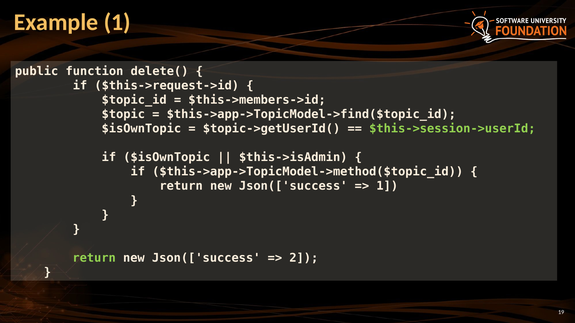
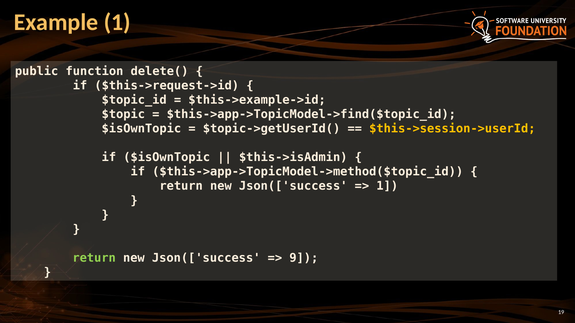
$this->members->id: $this->members->id -> $this->example->id
$this->session->userId colour: light green -> yellow
2: 2 -> 9
